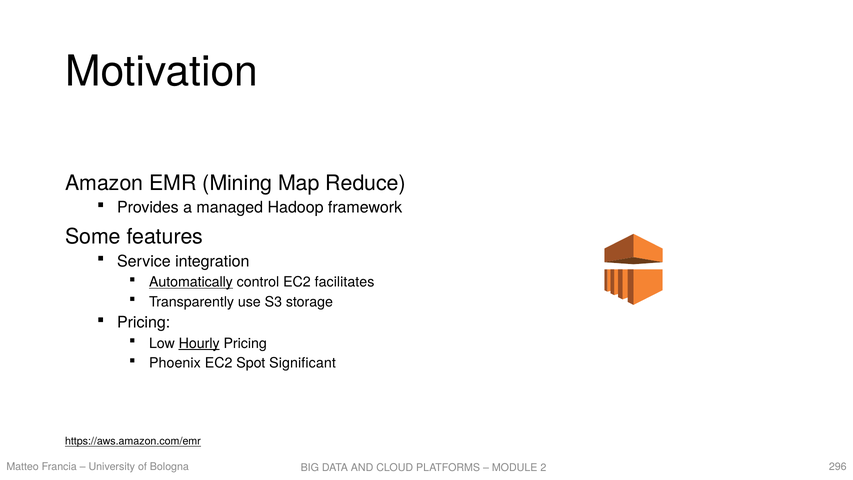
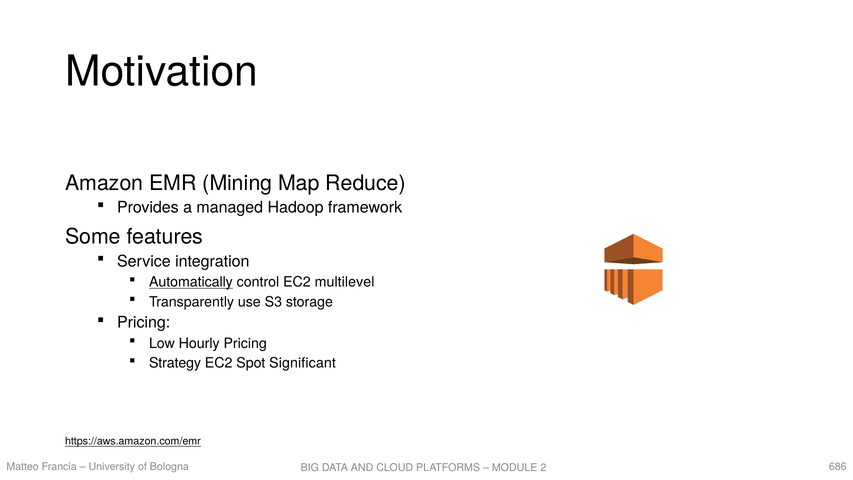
facilitates: facilitates -> multilevel
Hourly underline: present -> none
Phoenix: Phoenix -> Strategy
296: 296 -> 686
